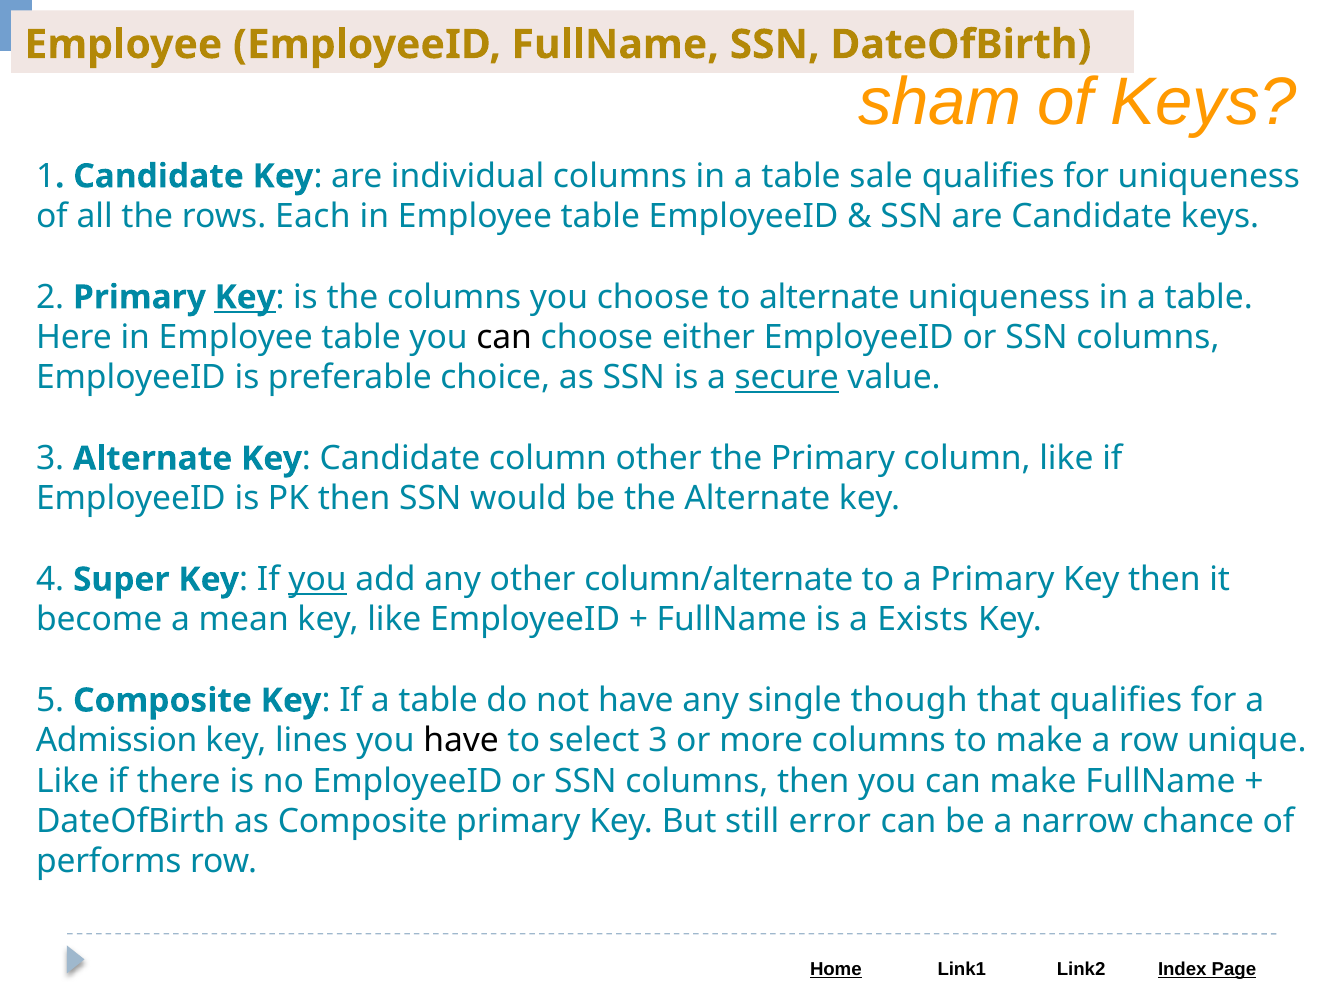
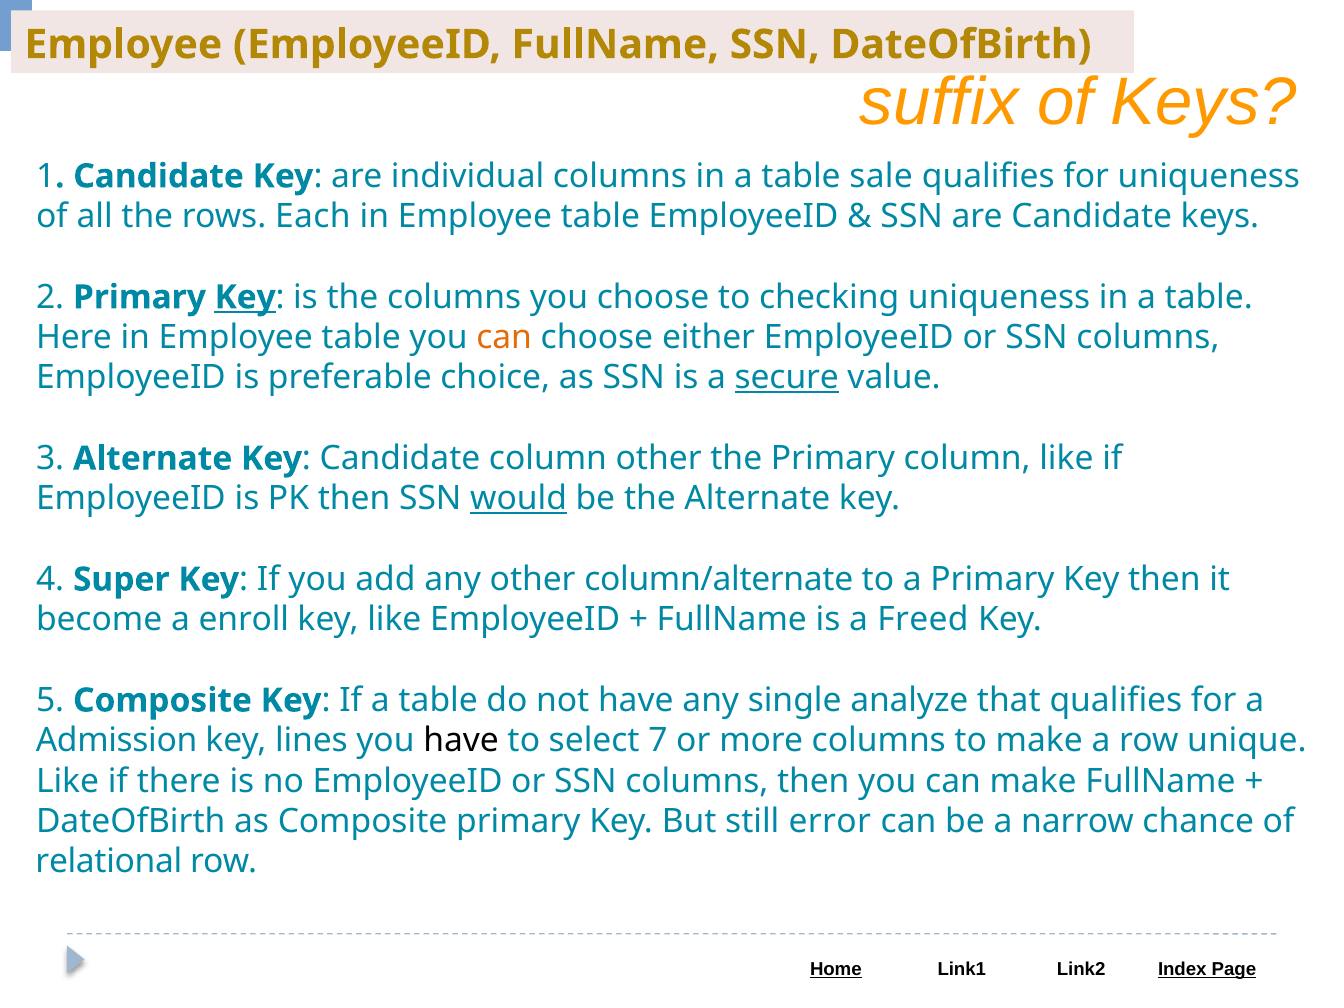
sham: sham -> suffix
to alternate: alternate -> checking
can at (504, 338) colour: black -> orange
would underline: none -> present
you at (318, 579) underline: present -> none
mean: mean -> enroll
Exists: Exists -> Freed
though: though -> analyze
select 3: 3 -> 7
performs: performs -> relational
